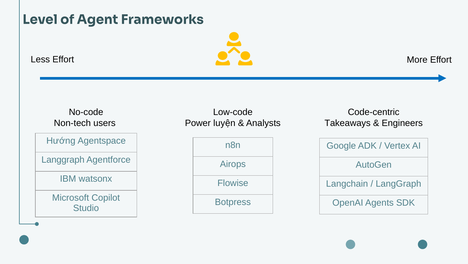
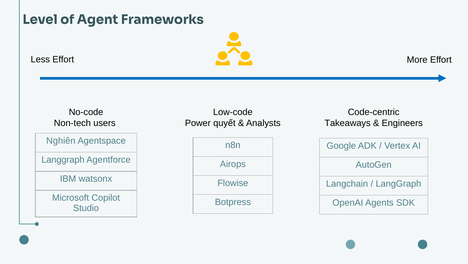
luyện: luyện -> quyết
Hướng: Hướng -> Nghiên
